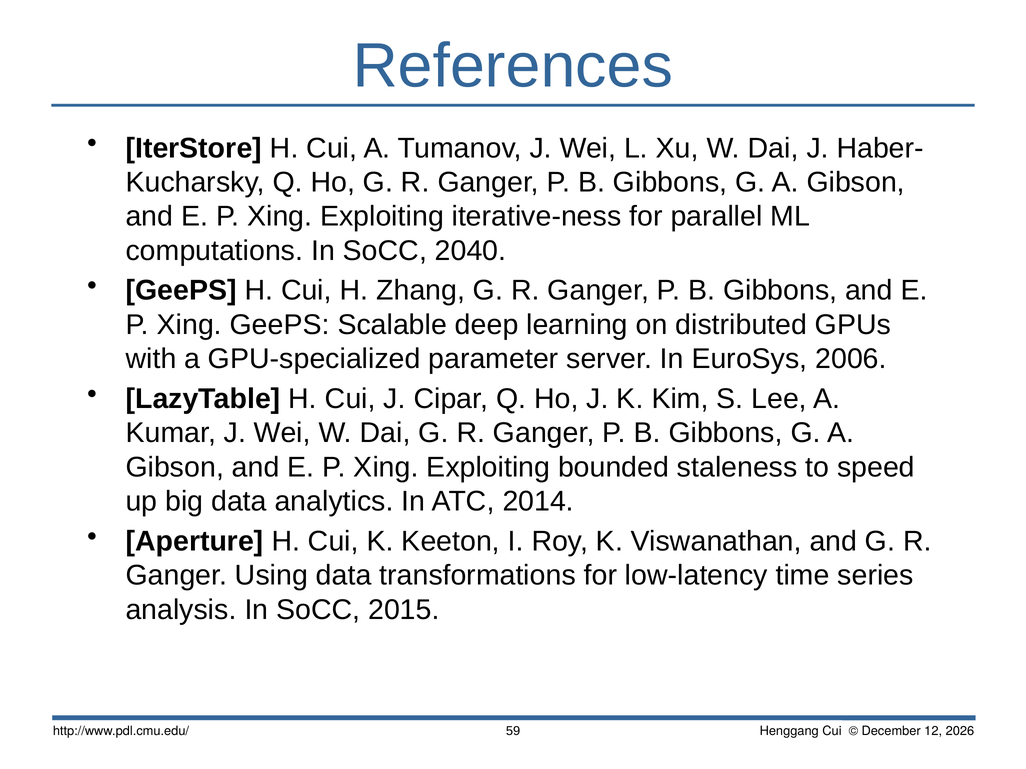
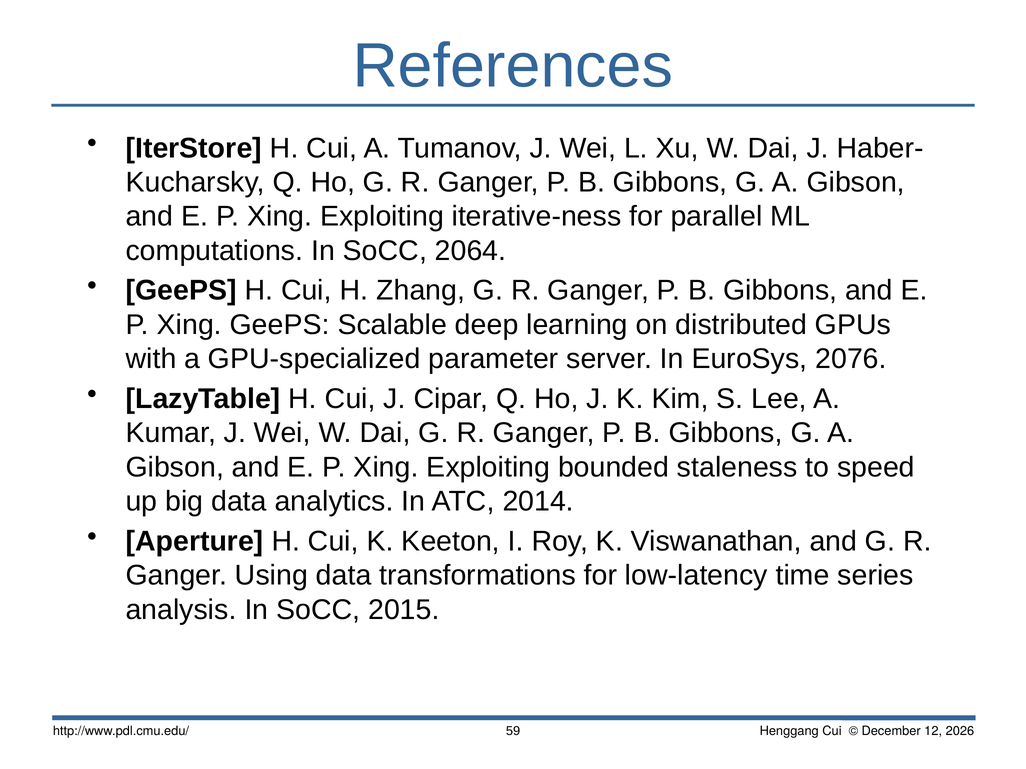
2040: 2040 -> 2064
2006: 2006 -> 2076
